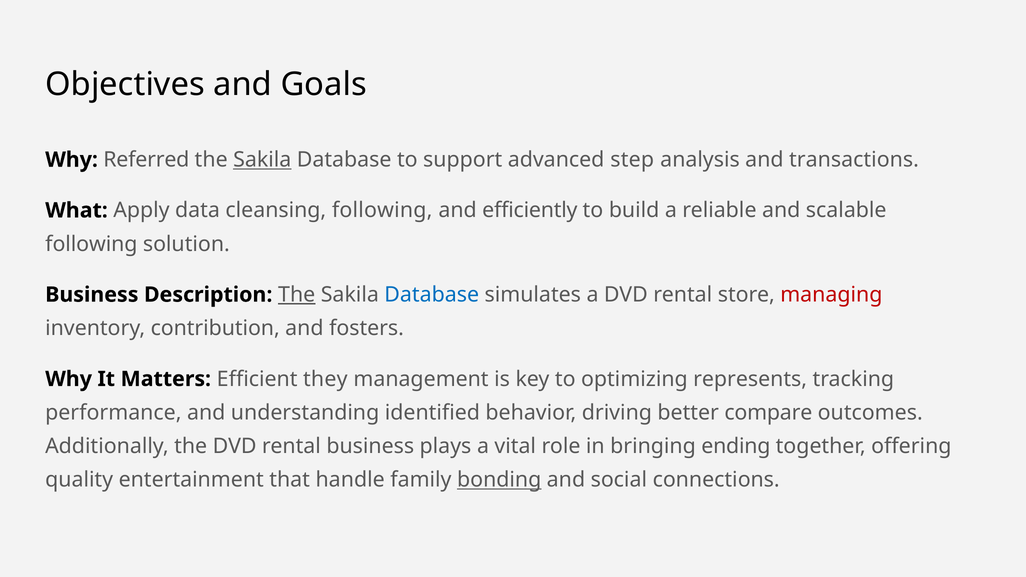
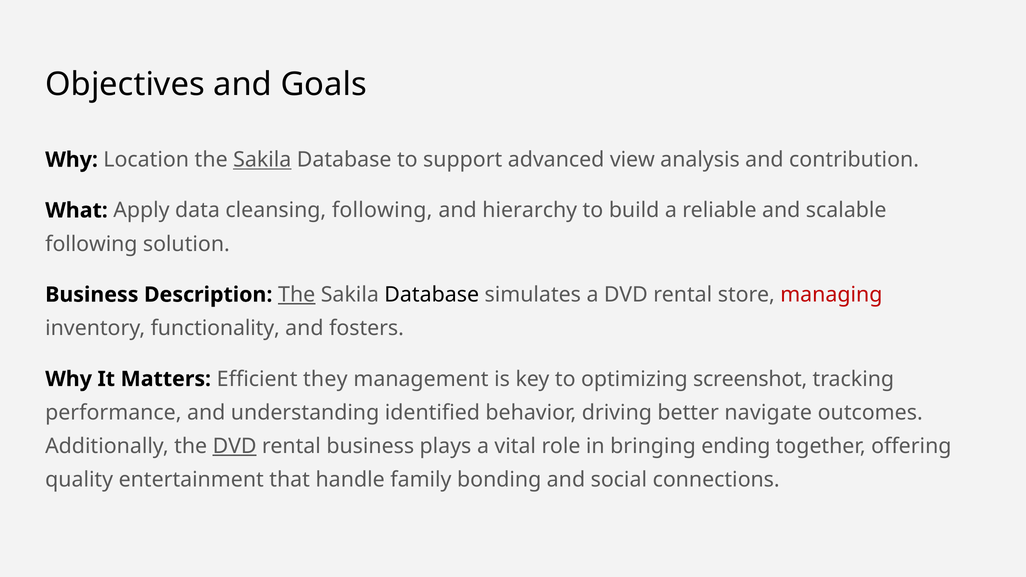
Referred: Referred -> Location
step: step -> view
transactions: transactions -> contribution
efficiently: efficiently -> hierarchy
Database at (432, 295) colour: blue -> black
contribution: contribution -> functionality
represents: represents -> screenshot
compare: compare -> navigate
DVD at (235, 446) underline: none -> present
bonding underline: present -> none
